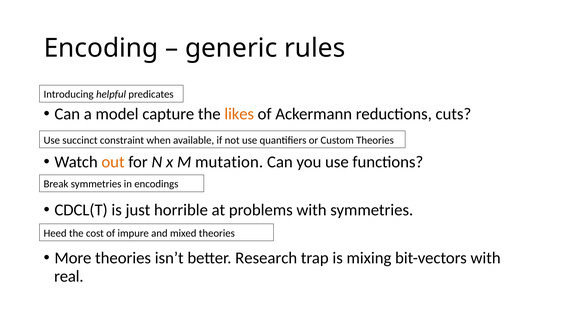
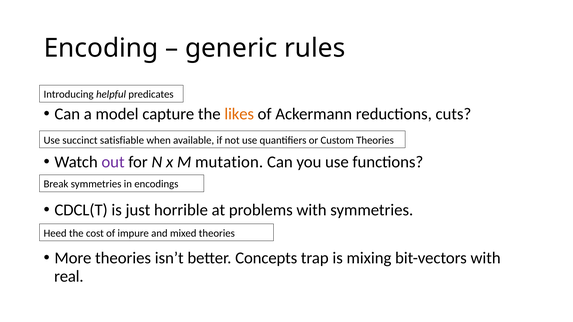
constraint: constraint -> satisfiable
out colour: orange -> purple
Research: Research -> Concepts
